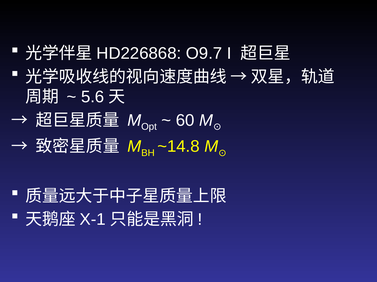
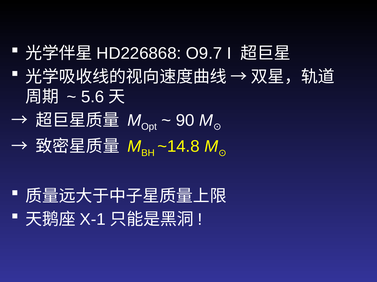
60: 60 -> 90
